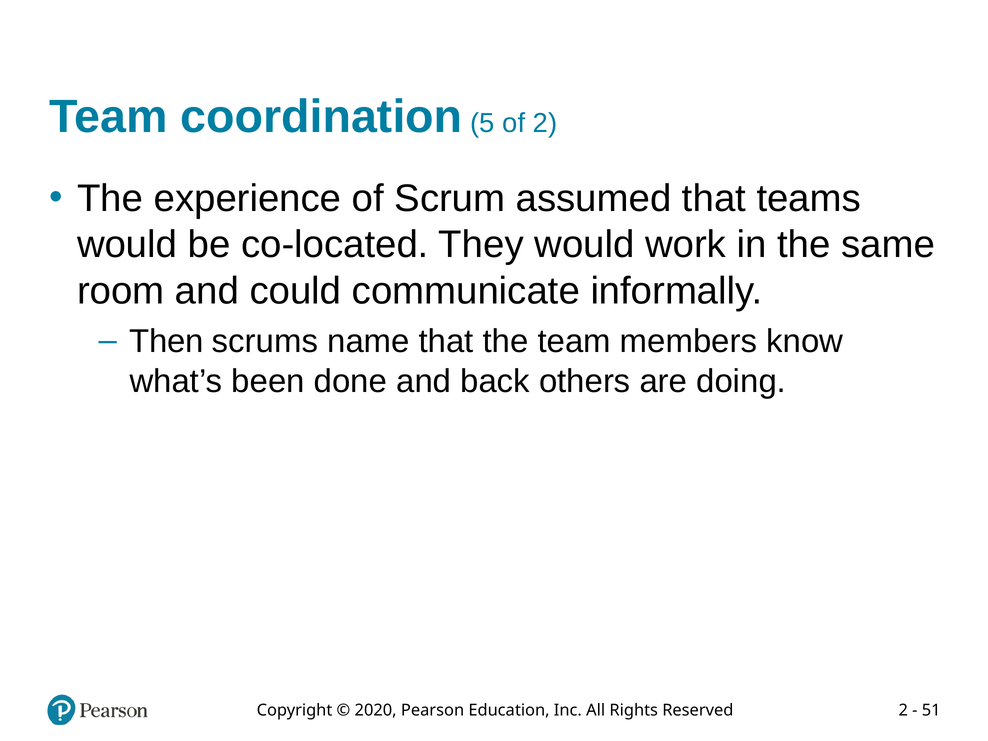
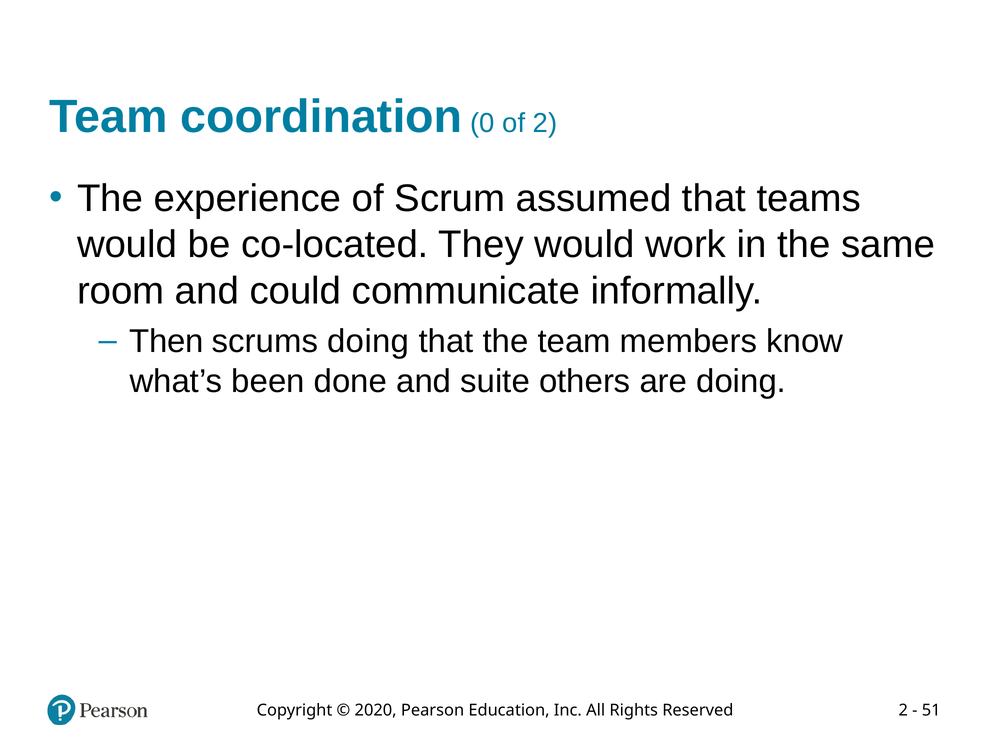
5: 5 -> 0
scrums name: name -> doing
back: back -> suite
